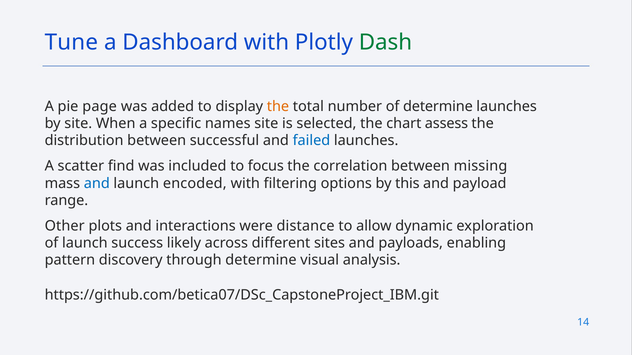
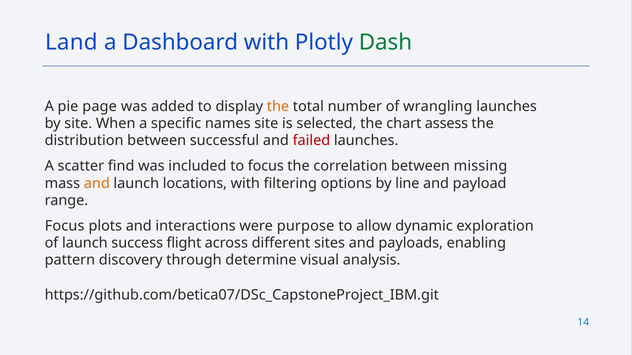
Tune: Tune -> Land
of determine: determine -> wrangling
failed colour: blue -> red
and at (97, 184) colour: blue -> orange
encoded: encoded -> locations
this: this -> line
Other at (65, 226): Other -> Focus
distance: distance -> purpose
likely: likely -> flight
